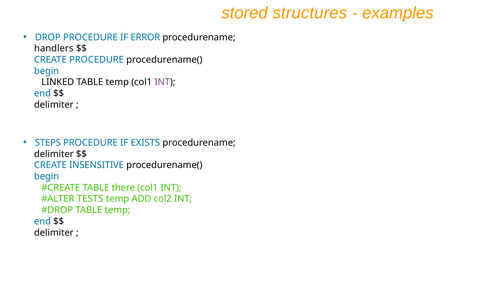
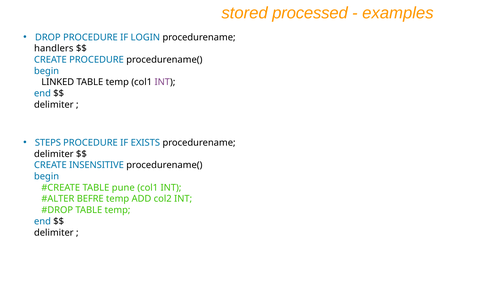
structures: structures -> processed
ERROR: ERROR -> LOGIN
there: there -> pune
TESTS: TESTS -> BEFRE
